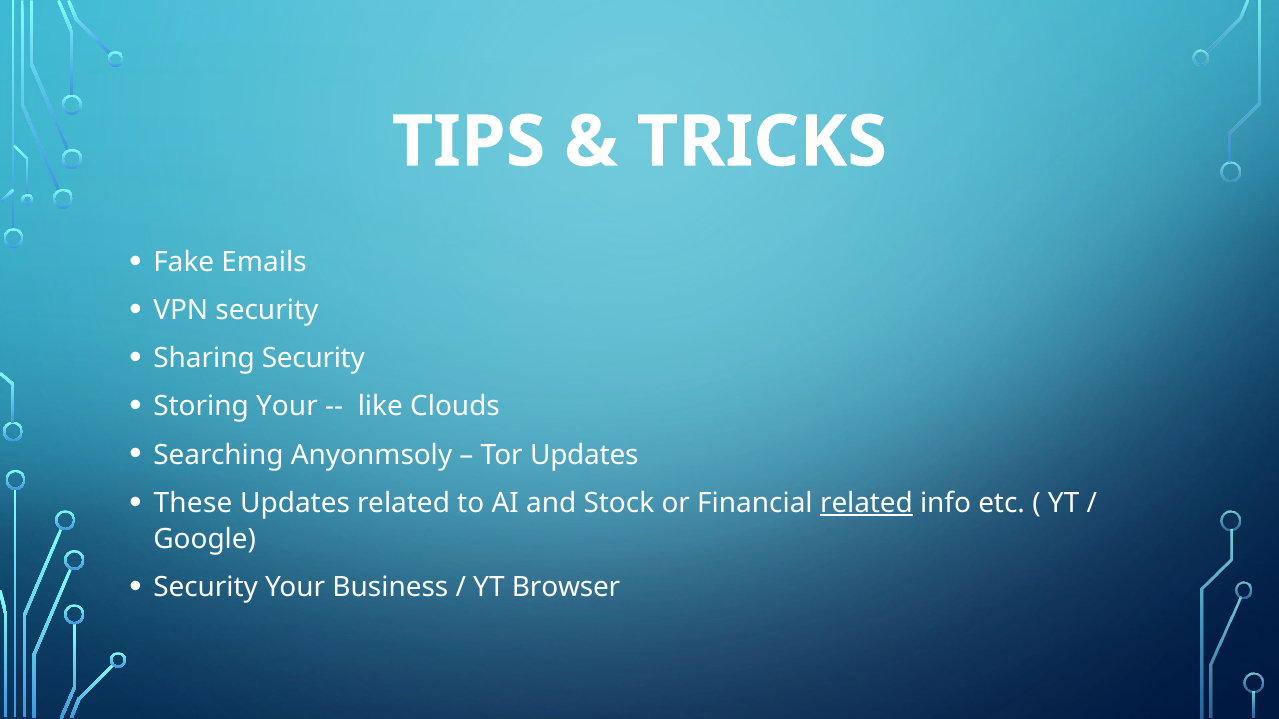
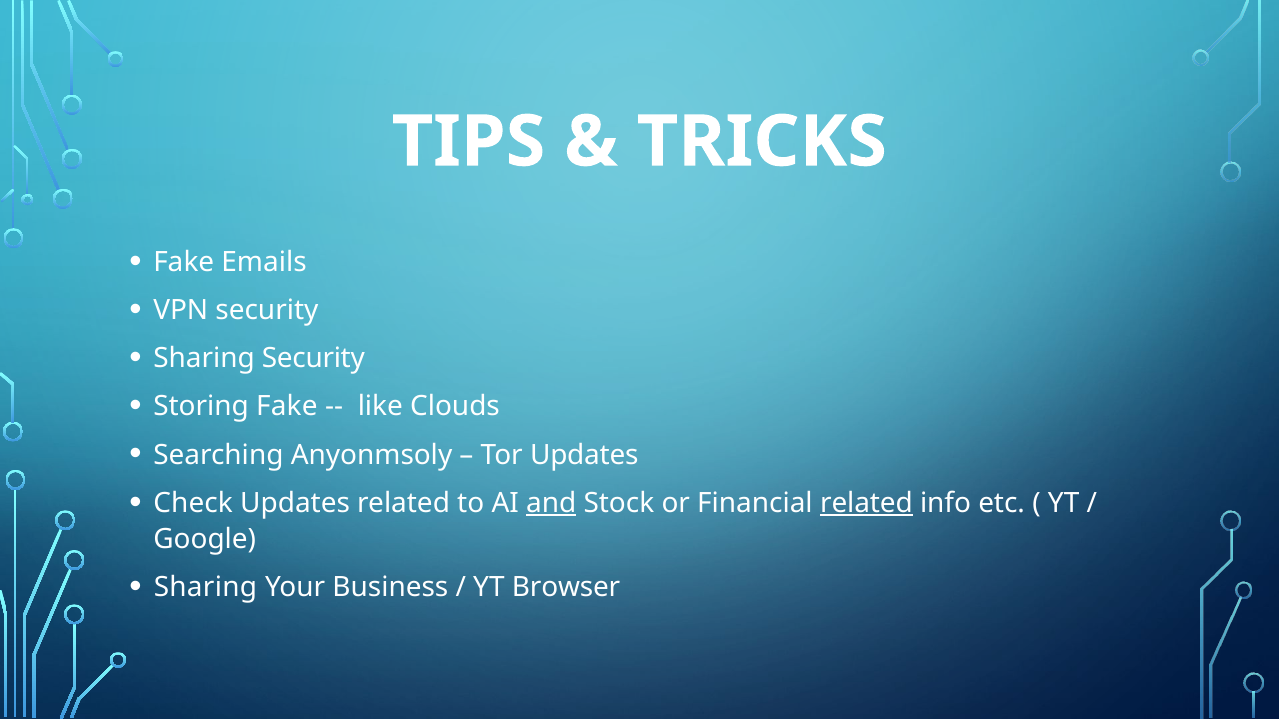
Storing Your: Your -> Fake
These: These -> Check
and underline: none -> present
Security at (206, 588): Security -> Sharing
